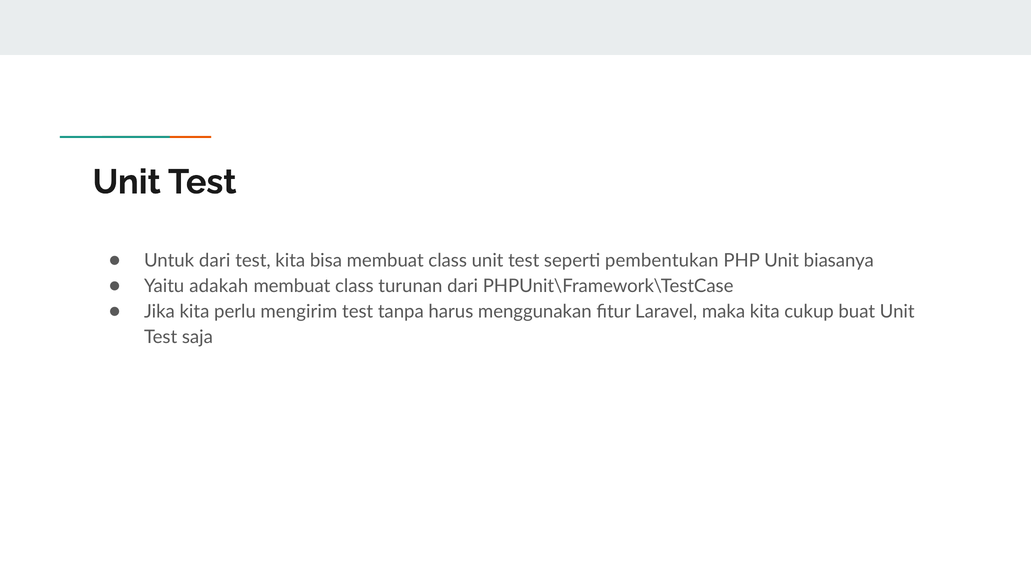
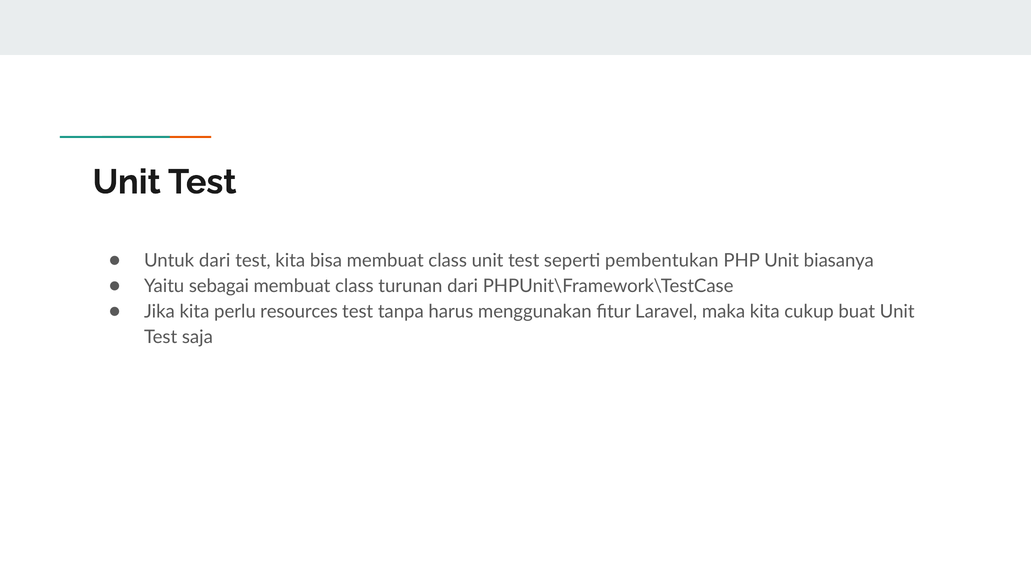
adakah: adakah -> sebagai
mengirim: mengirim -> resources
